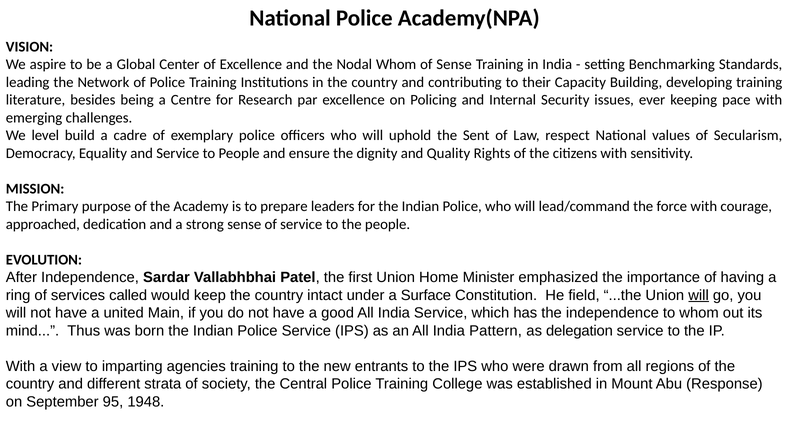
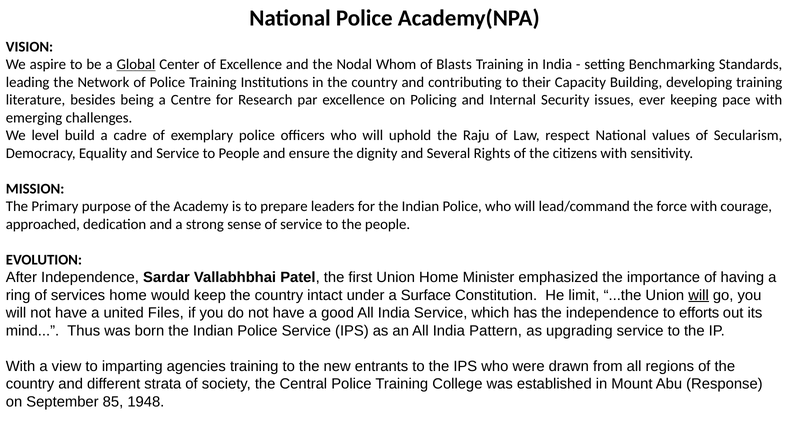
Global underline: none -> present
of Sense: Sense -> Blasts
Sent: Sent -> Raju
Quality: Quality -> Several
services called: called -> home
field: field -> limit
Main: Main -> Files
to whom: whom -> efforts
delegation: delegation -> upgrading
95: 95 -> 85
